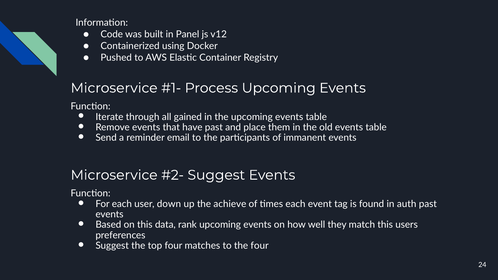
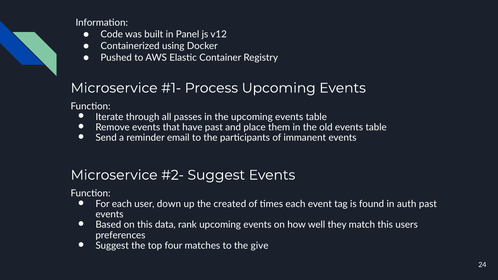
gained: gained -> passes
achieve: achieve -> created
the four: four -> give
